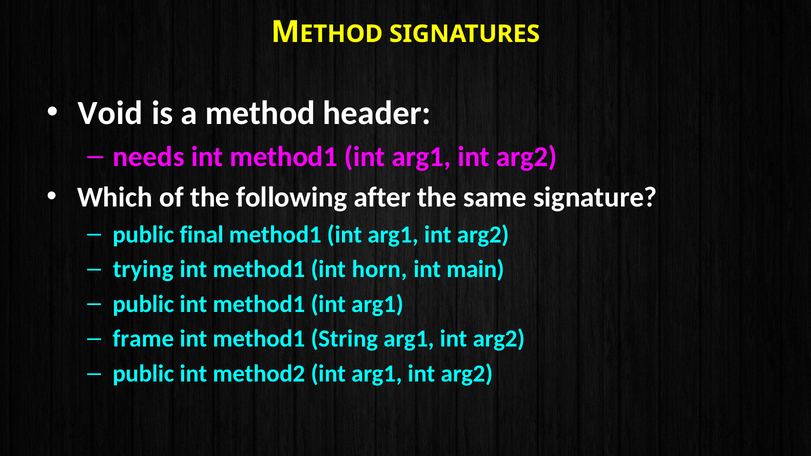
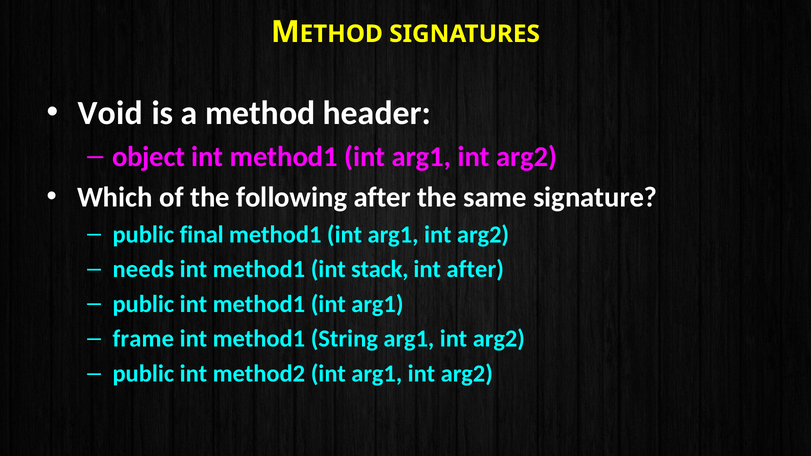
needs: needs -> object
trying: trying -> needs
horn: horn -> stack
int main: main -> after
